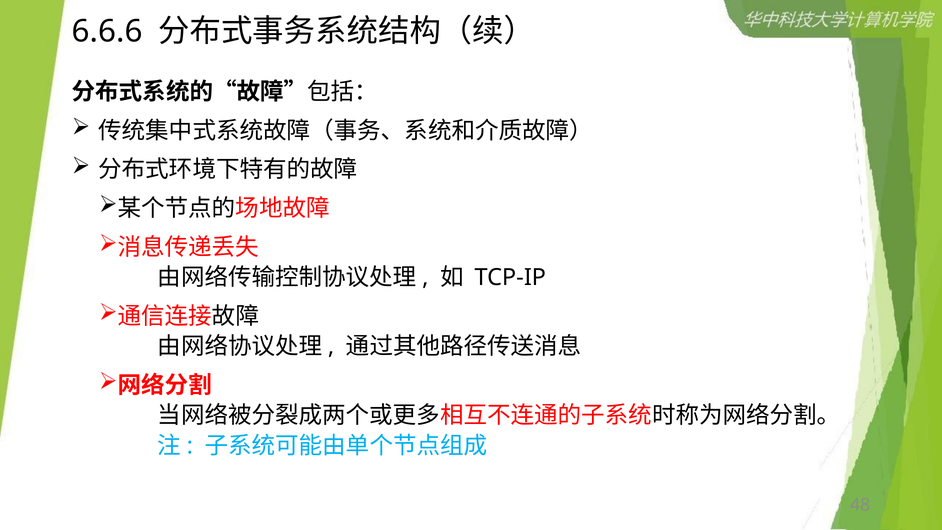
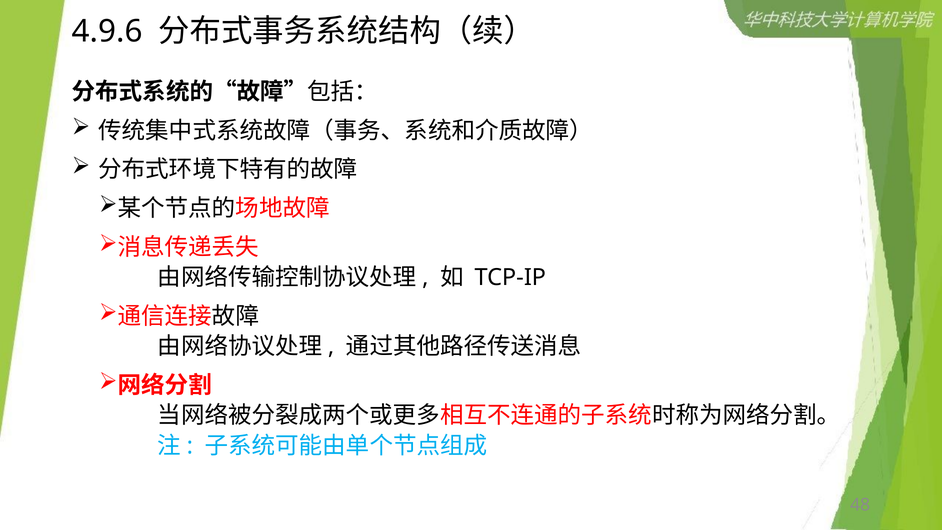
6.6.6: 6.6.6 -> 4.9.6
